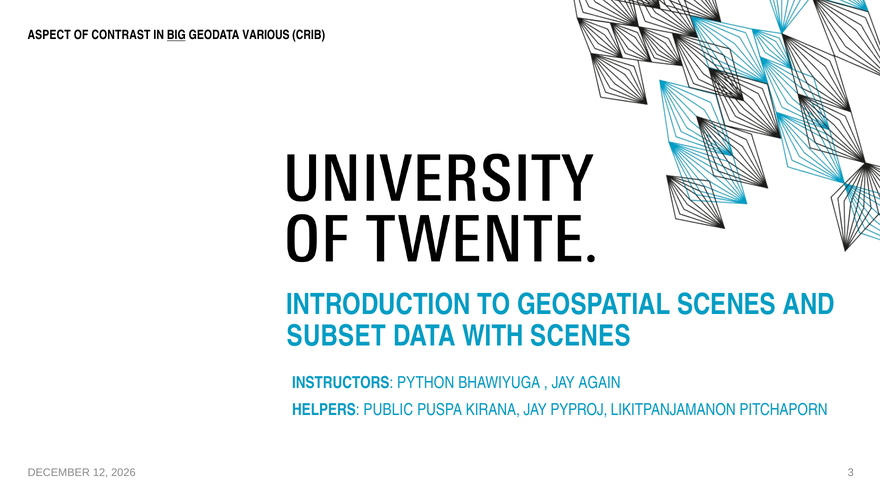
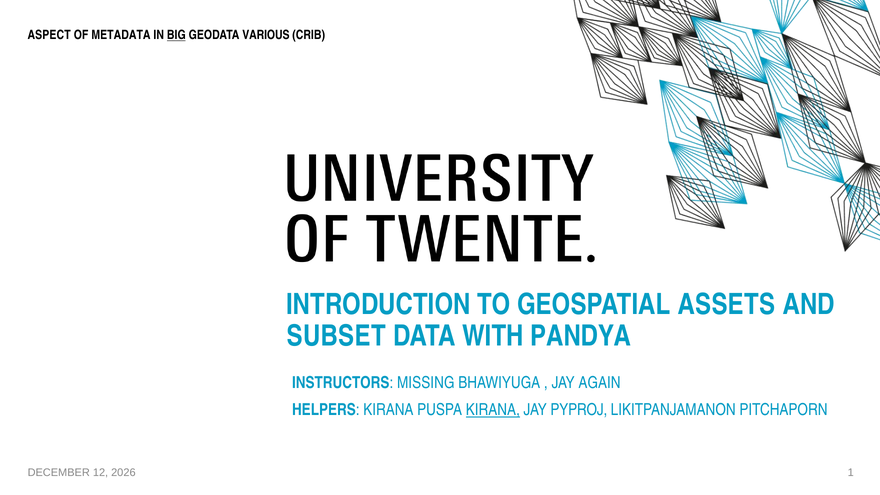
CONTRAST: CONTRAST -> METADATA
GEOSPATIAL SCENES: SCENES -> ASSETS
WITH SCENES: SCENES -> PANDYA
PYTHON: PYTHON -> MISSING
HELPERS PUBLIC: PUBLIC -> KIRANA
KIRANA at (493, 410) underline: none -> present
3: 3 -> 1
